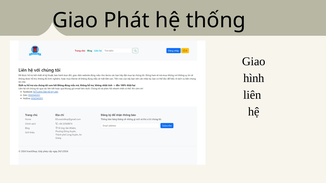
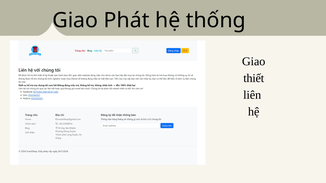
hình: hình -> thiết
